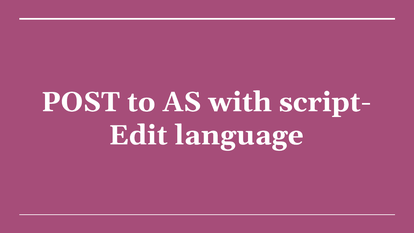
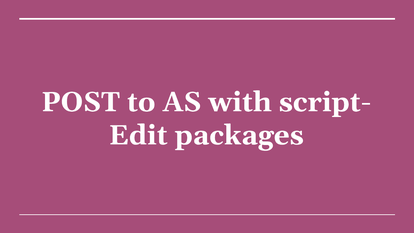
language: language -> packages
